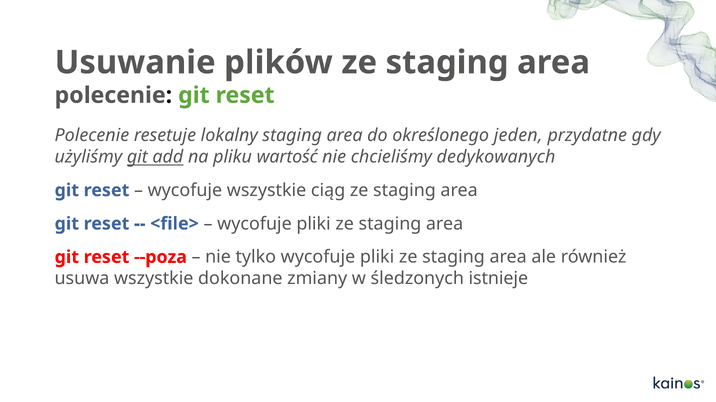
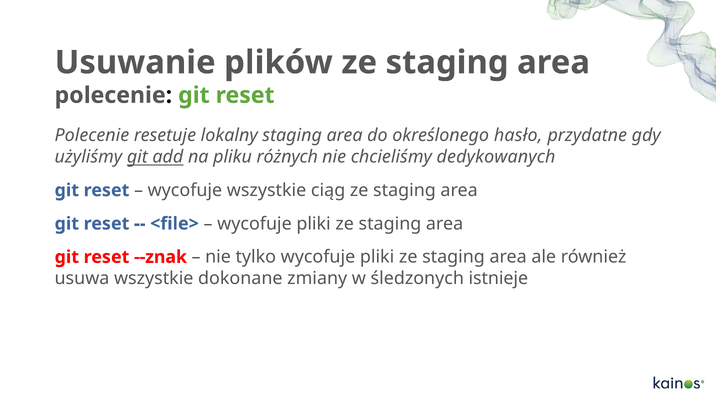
jeden: jeden -> hasło
wartość: wartość -> różnych
--poza: --poza -> --znak
